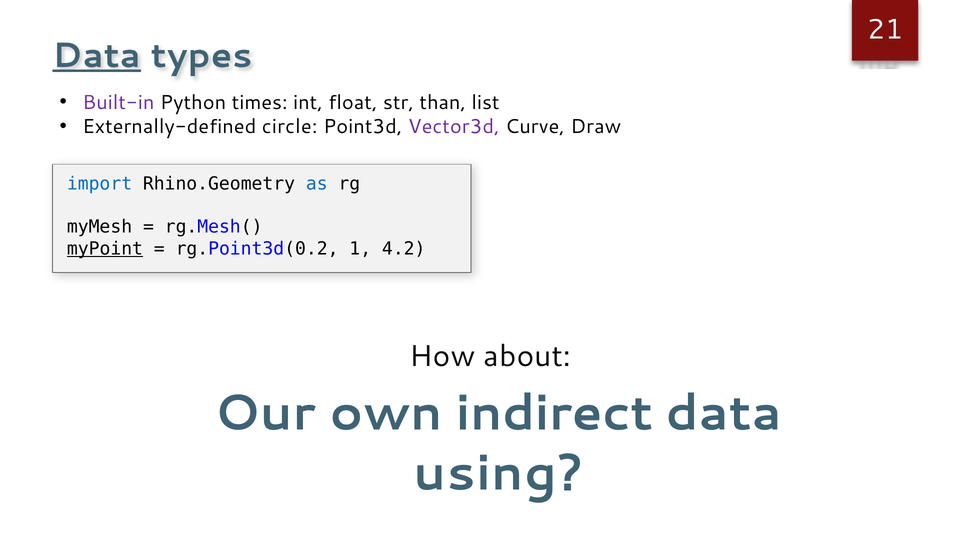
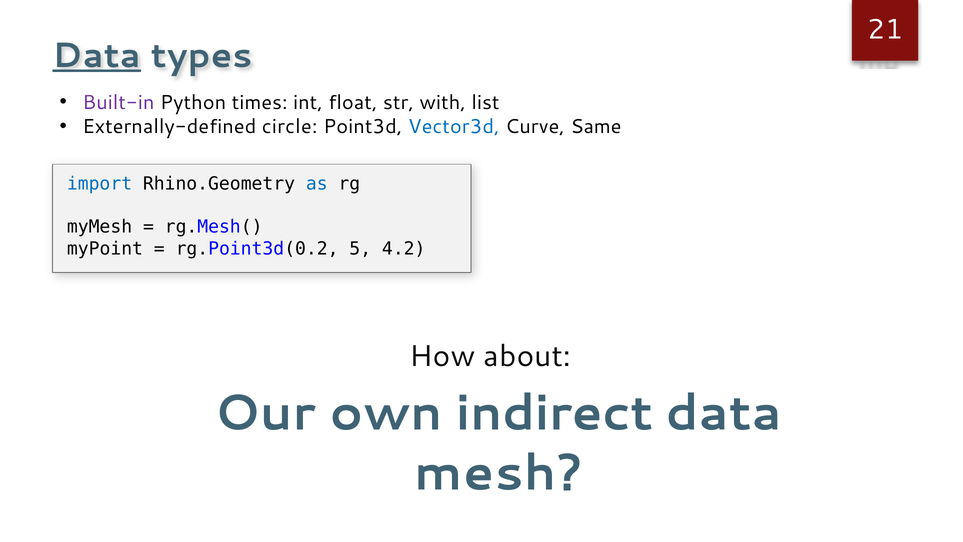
than: than -> with
Vector3d colour: purple -> blue
Draw: Draw -> Same
myPoint underline: present -> none
1: 1 -> 5
using: using -> mesh
